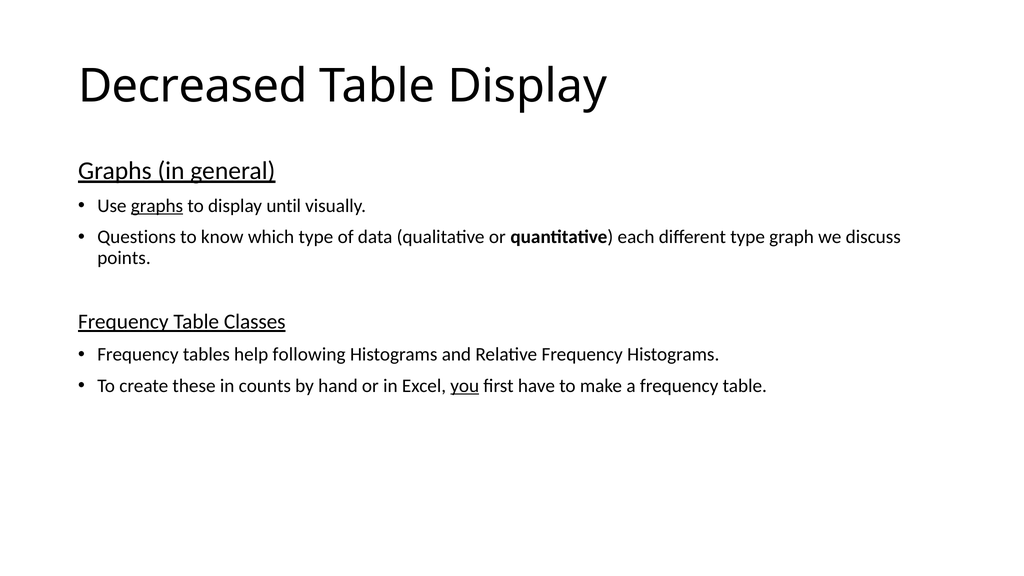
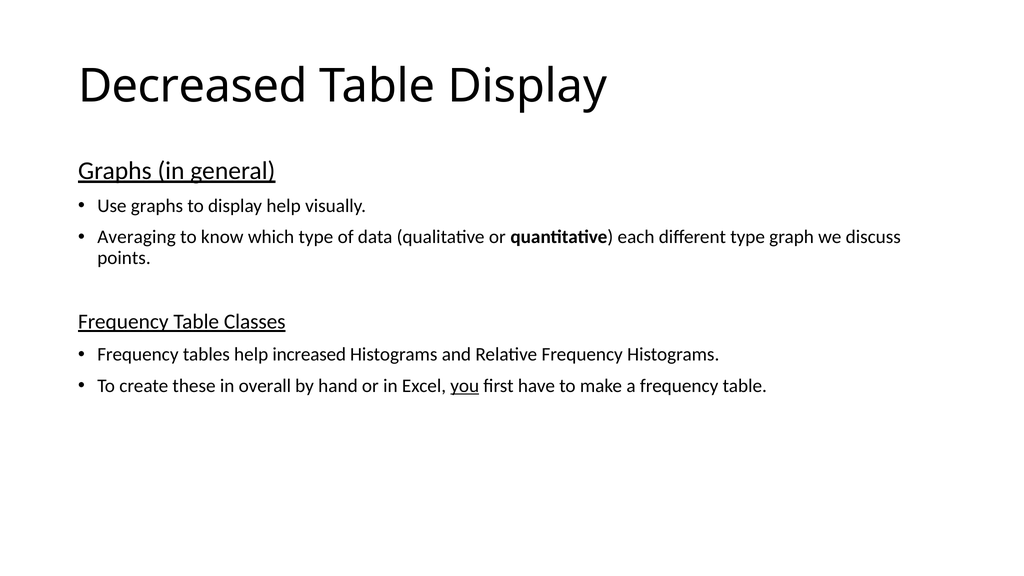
graphs at (157, 206) underline: present -> none
display until: until -> help
Questions: Questions -> Averaging
following: following -> increased
counts: counts -> overall
